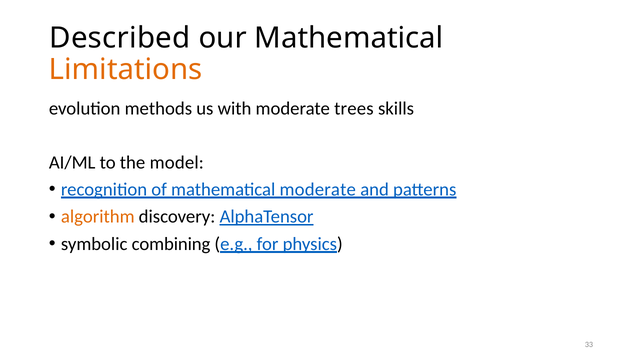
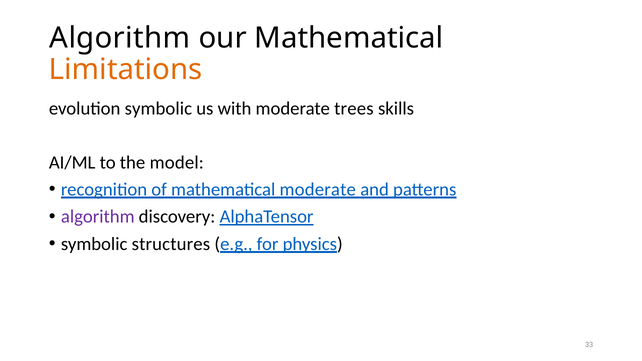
Described at (120, 38): Described -> Algorithm
evolution methods: methods -> symbolic
algorithm at (98, 217) colour: orange -> purple
combining: combining -> structures
